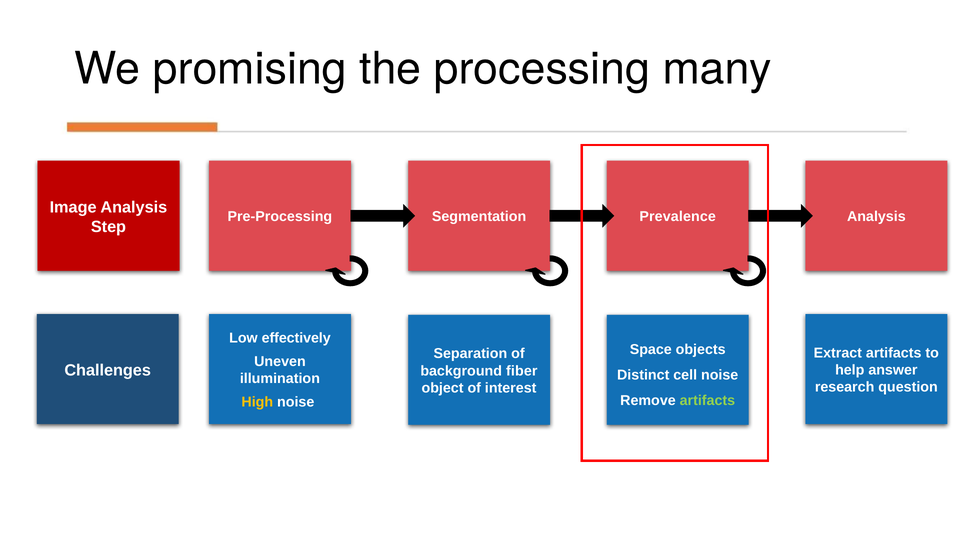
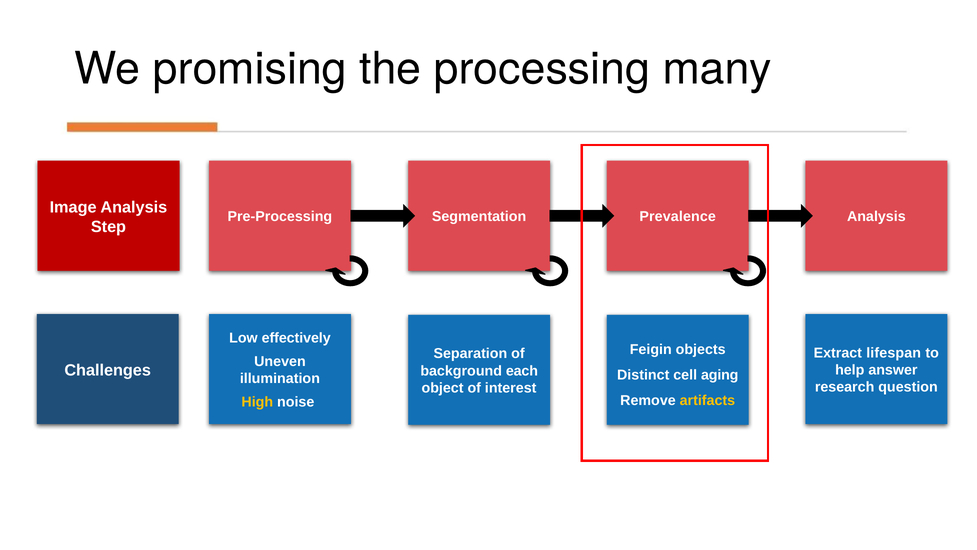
Space: Space -> Feigin
Extract artifacts: artifacts -> lifespan
fiber: fiber -> each
cell noise: noise -> aging
artifacts at (707, 400) colour: light green -> yellow
